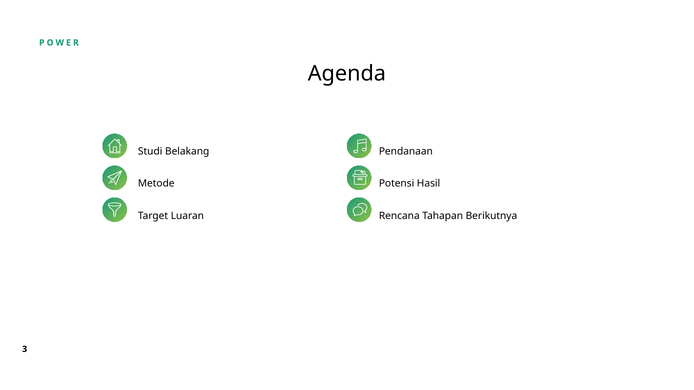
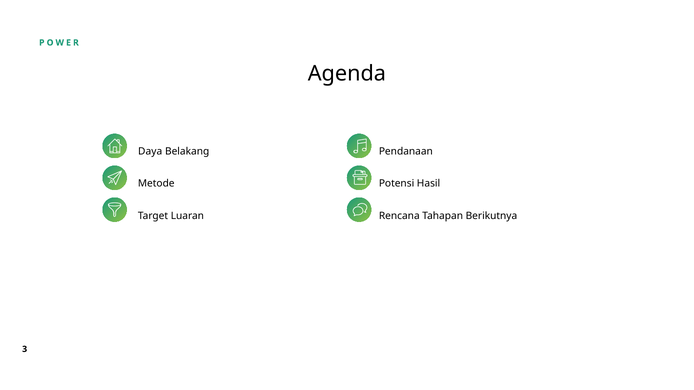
Studi: Studi -> Daya
